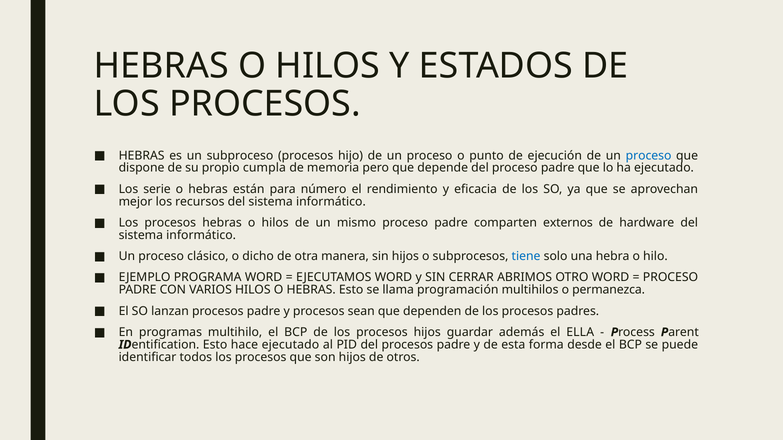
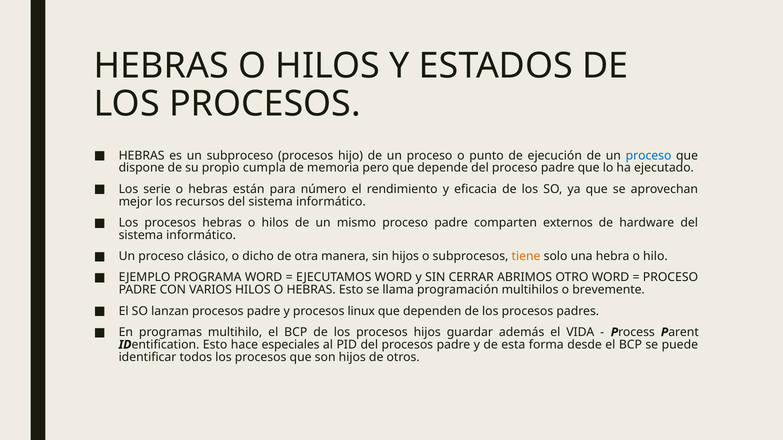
tiene colour: blue -> orange
permanezca: permanezca -> brevemente
sean: sean -> linux
ELLA: ELLA -> VIDA
hace ejecutado: ejecutado -> especiales
